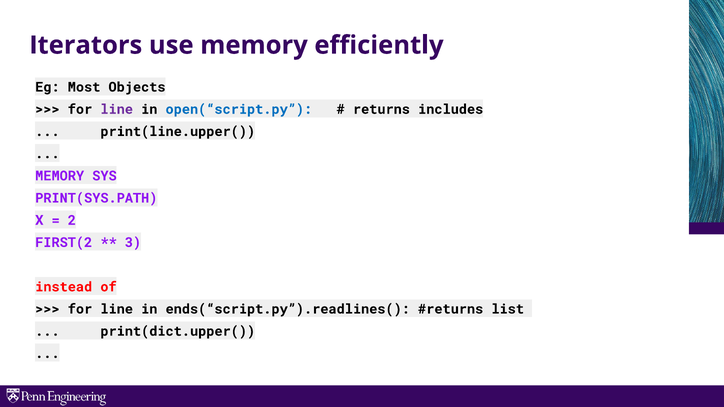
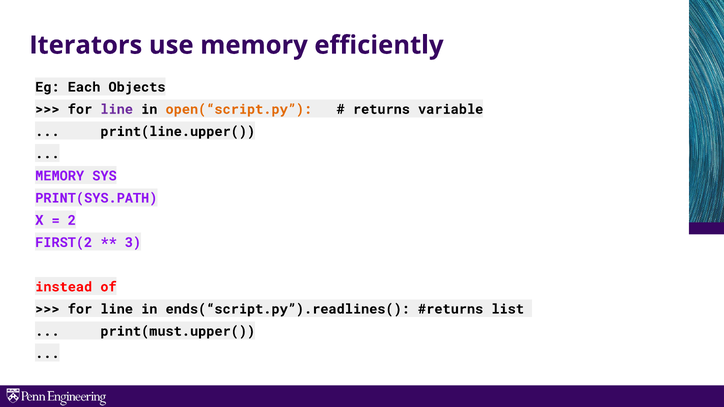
Most: Most -> Each
open(“script.py colour: blue -> orange
includes: includes -> variable
print(dict.upper(: print(dict.upper( -> print(must.upper(
